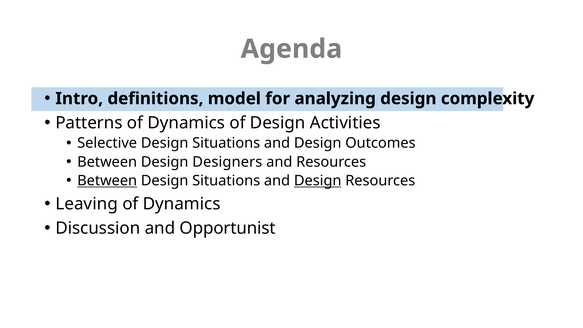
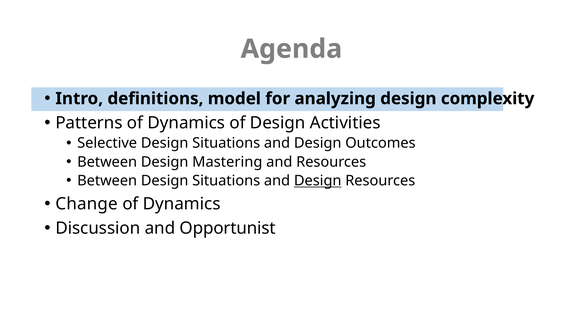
Designers: Designers -> Mastering
Between at (107, 181) underline: present -> none
Leaving: Leaving -> Change
